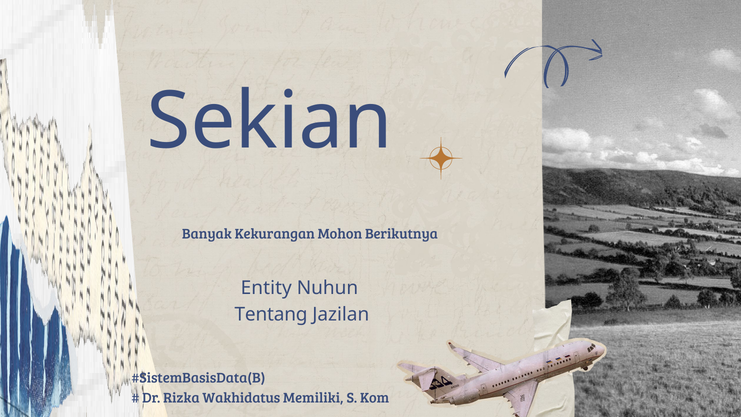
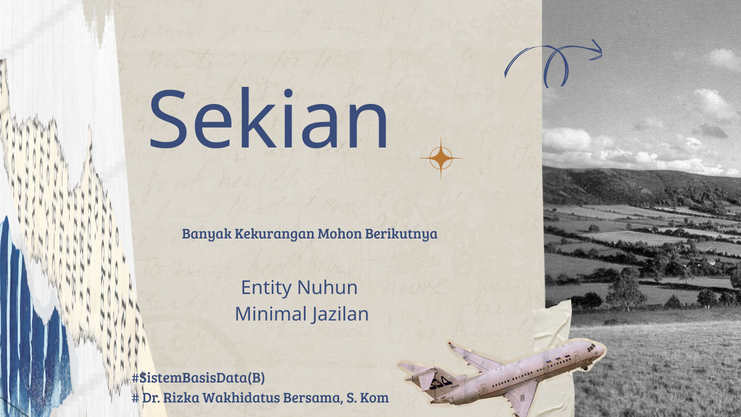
Tentang: Tentang -> Minimal
Memiliki: Memiliki -> Bersama
